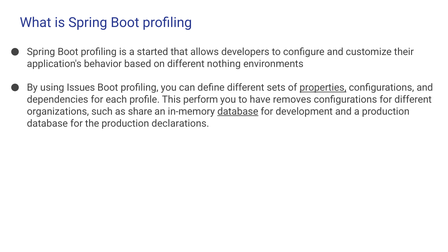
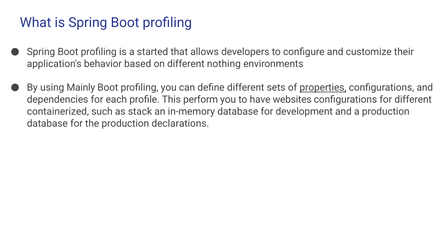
Issues: Issues -> Mainly
removes: removes -> websites
organizations: organizations -> containerized
share: share -> stack
database at (238, 112) underline: present -> none
